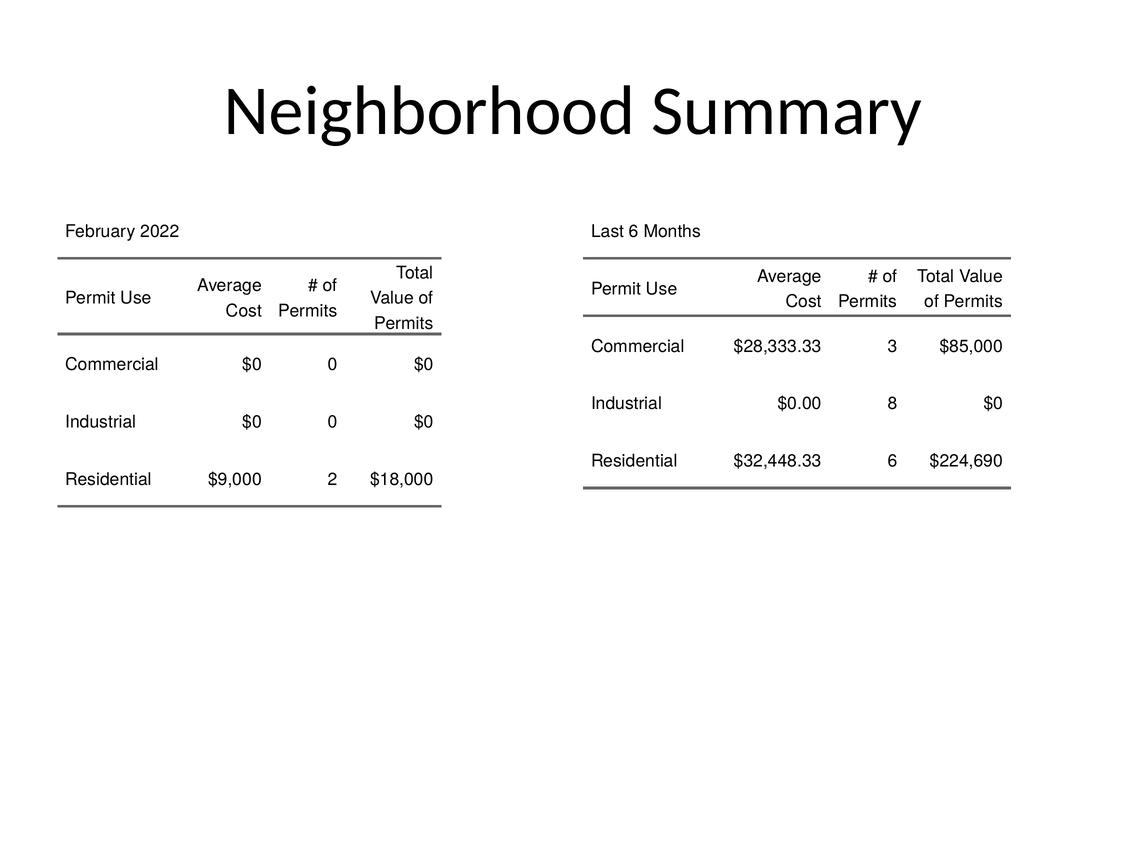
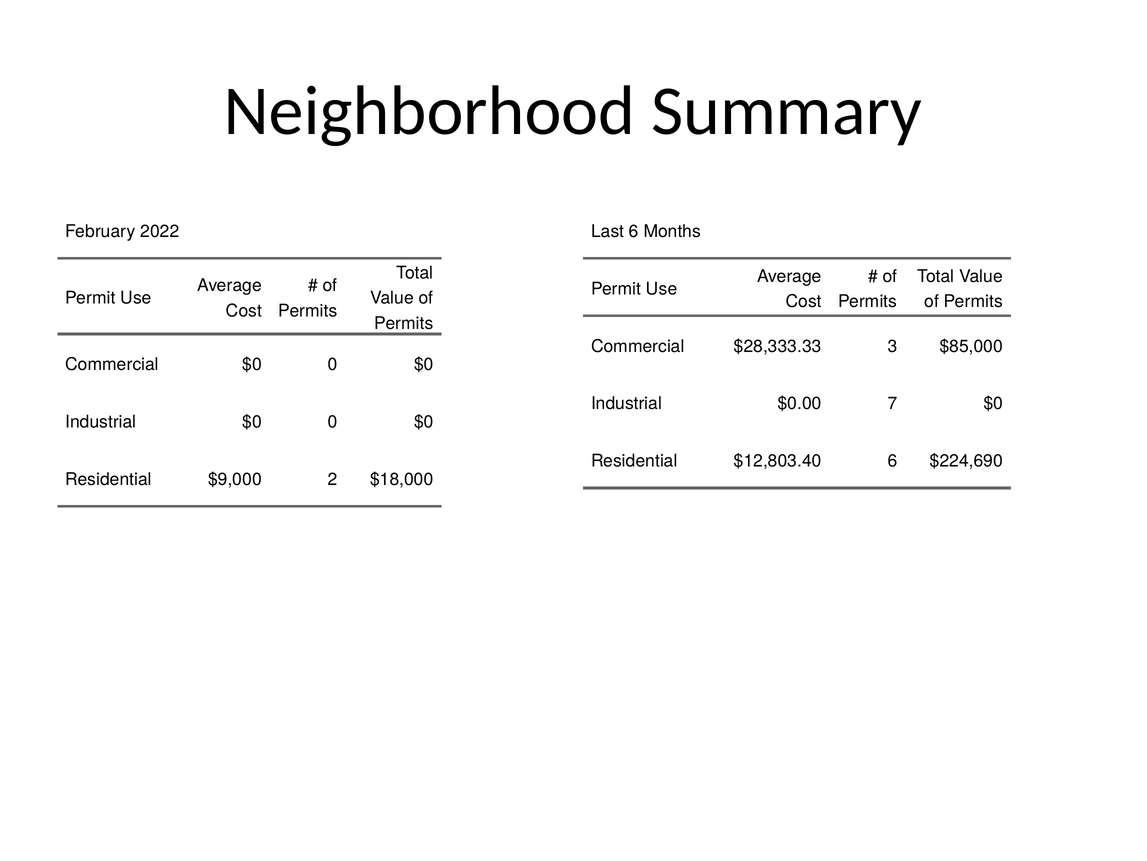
8: 8 -> 7
$32,448.33: $32,448.33 -> $12,803.40
